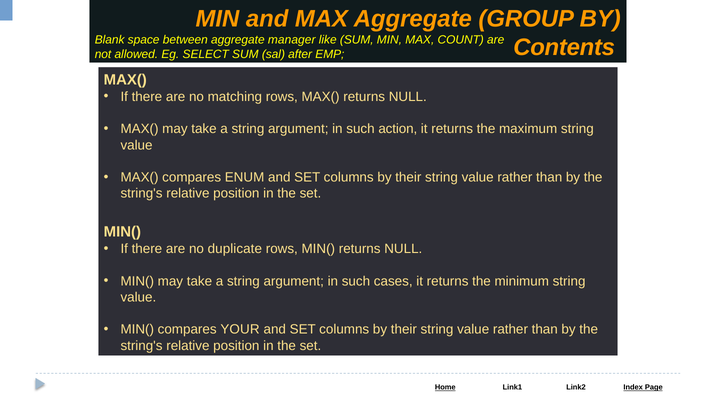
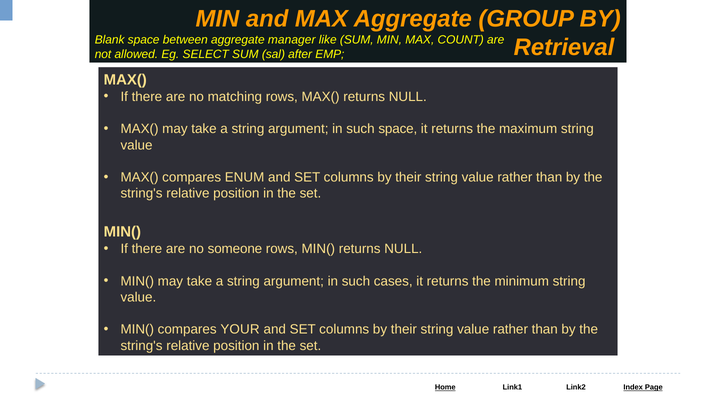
Contents: Contents -> Retrieval
such action: action -> space
duplicate: duplicate -> someone
